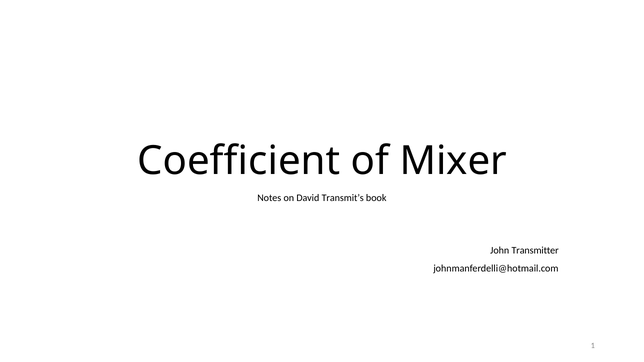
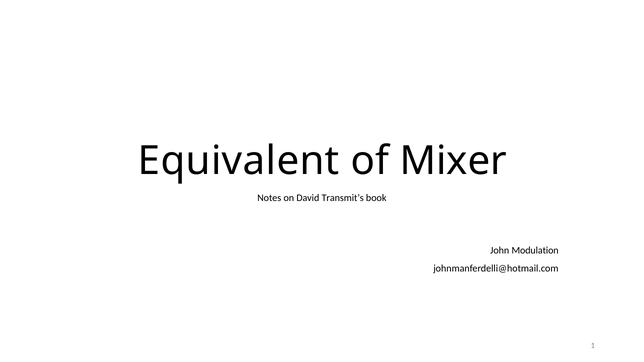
Coefficient: Coefficient -> Equivalent
Transmitter: Transmitter -> Modulation
